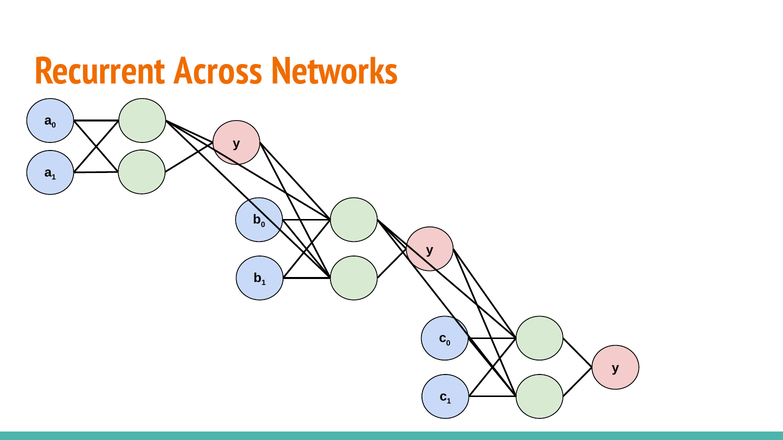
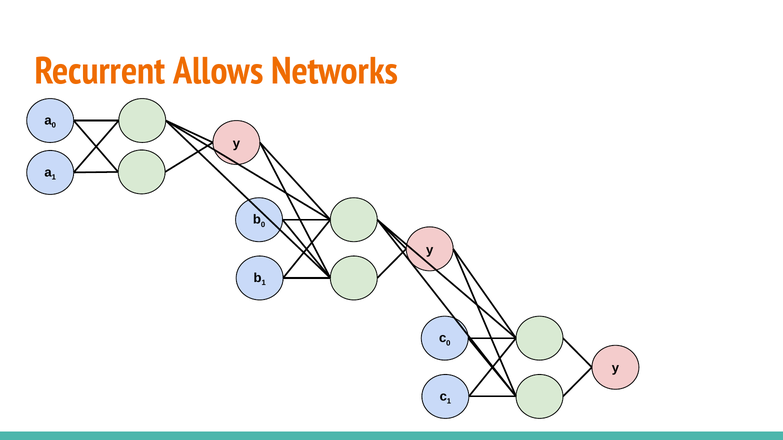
Across: Across -> Allows
